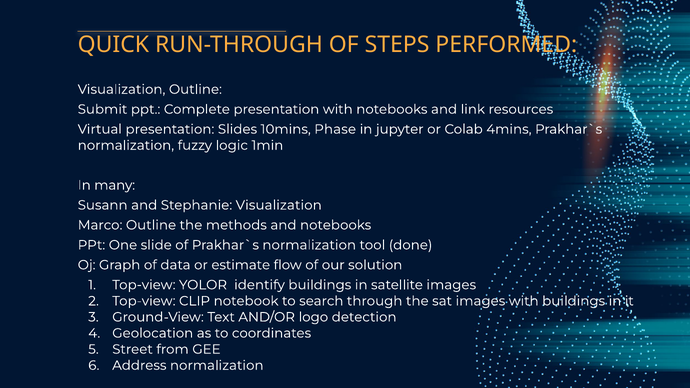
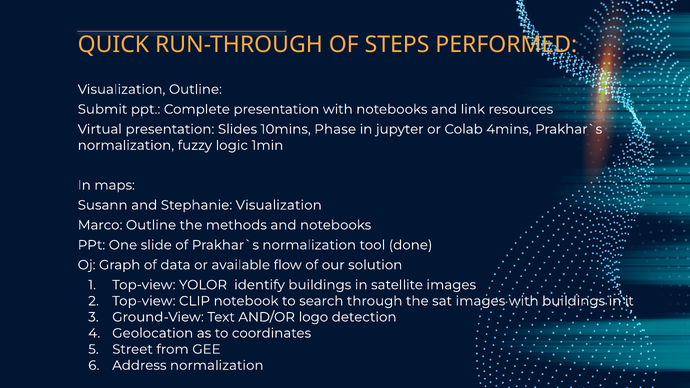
many: many -> maps
estimate: estimate -> available
